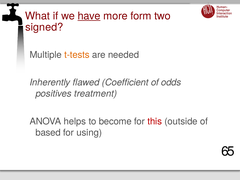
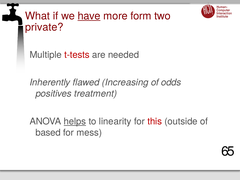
signed: signed -> private
t-tests colour: orange -> red
Coefficient: Coefficient -> Increasing
helps underline: none -> present
become: become -> linearity
using: using -> mess
